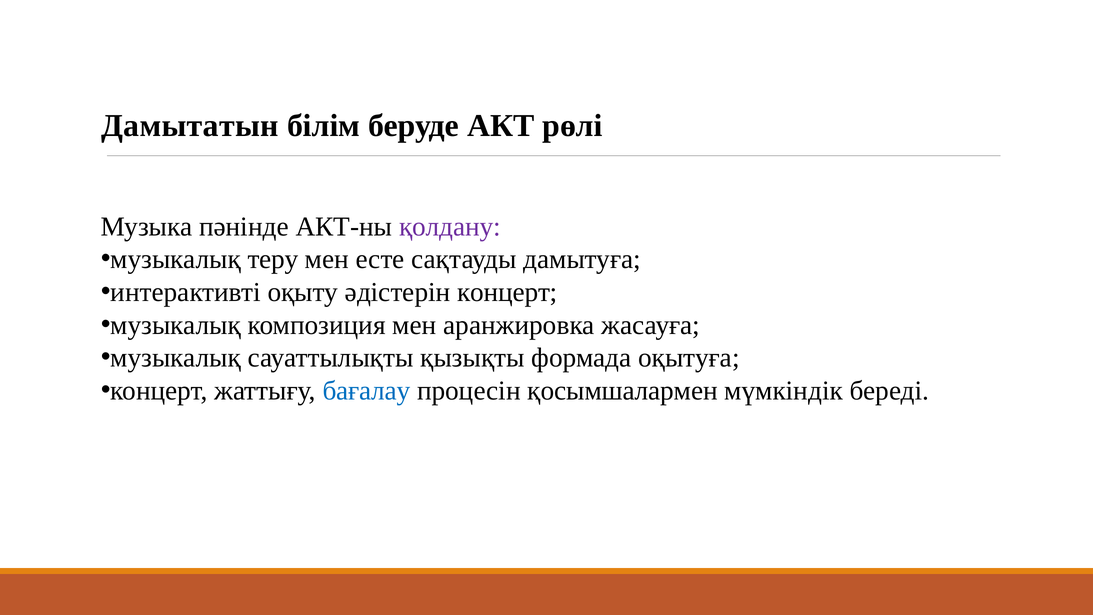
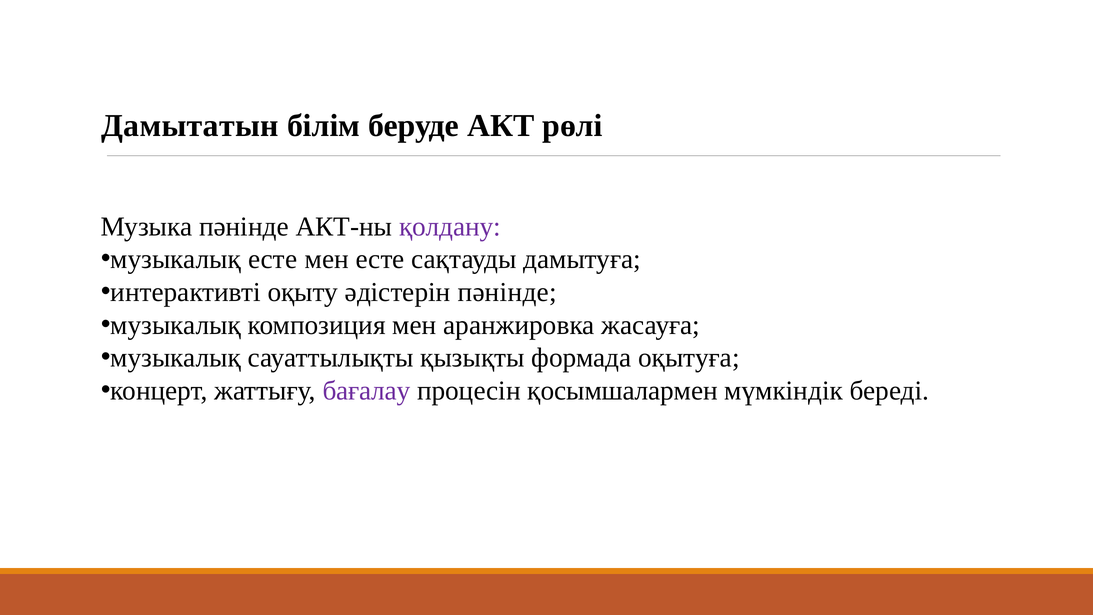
музыкалық теру: теру -> есте
әдістерін концерт: концерт -> пәнінде
бағалау colour: blue -> purple
